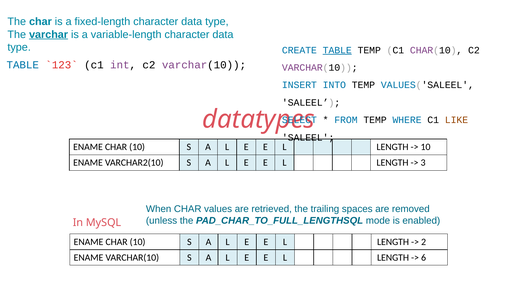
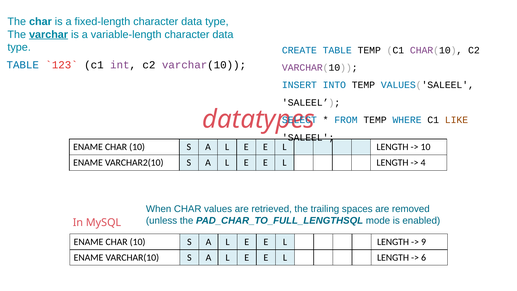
TABLE at (337, 50) underline: present -> none
3: 3 -> 4
2: 2 -> 9
